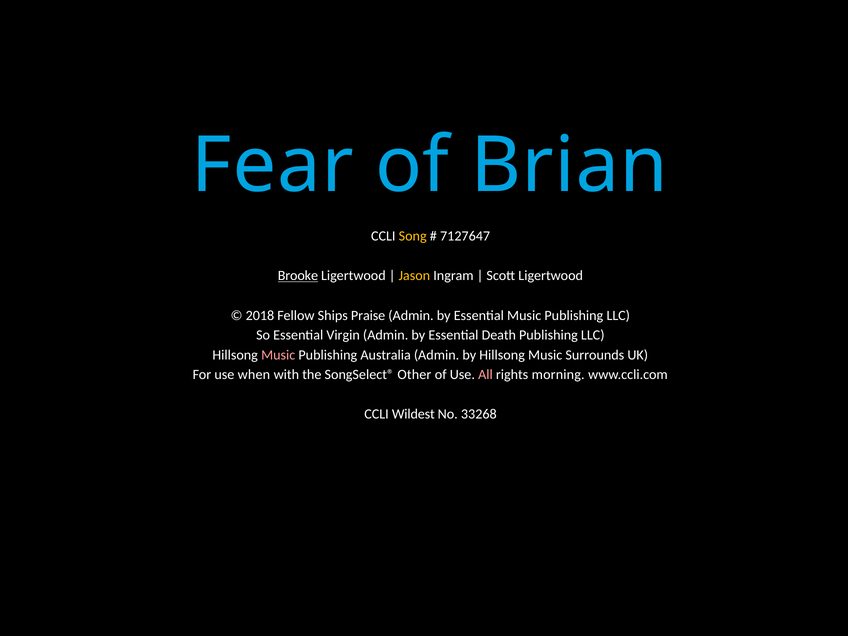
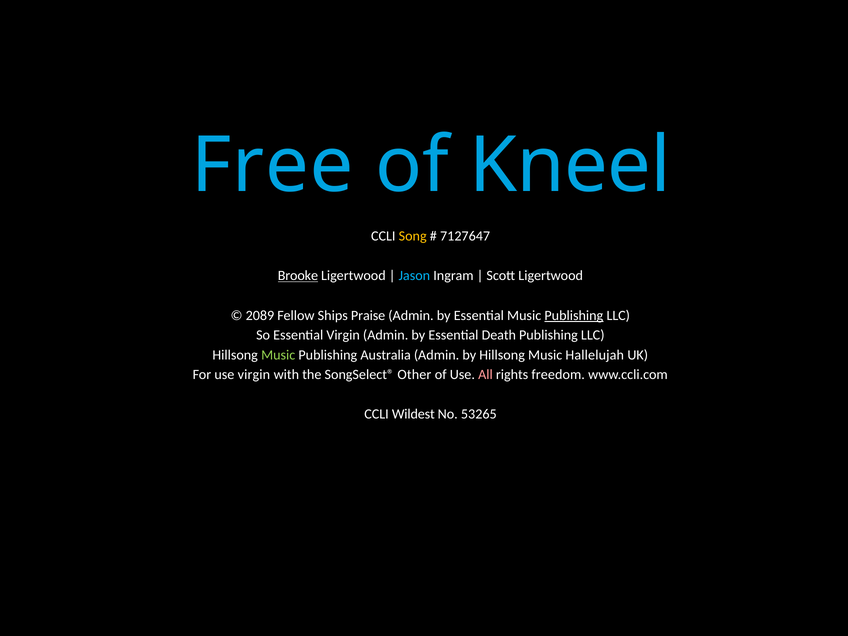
Fear: Fear -> Free
Brian: Brian -> Kneel
Jason colour: yellow -> light blue
2018: 2018 -> 2089
Publishing at (574, 315) underline: none -> present
Music at (278, 355) colour: pink -> light green
Surrounds: Surrounds -> Hallelujah
use when: when -> virgin
morning: morning -> freedom
33268: 33268 -> 53265
